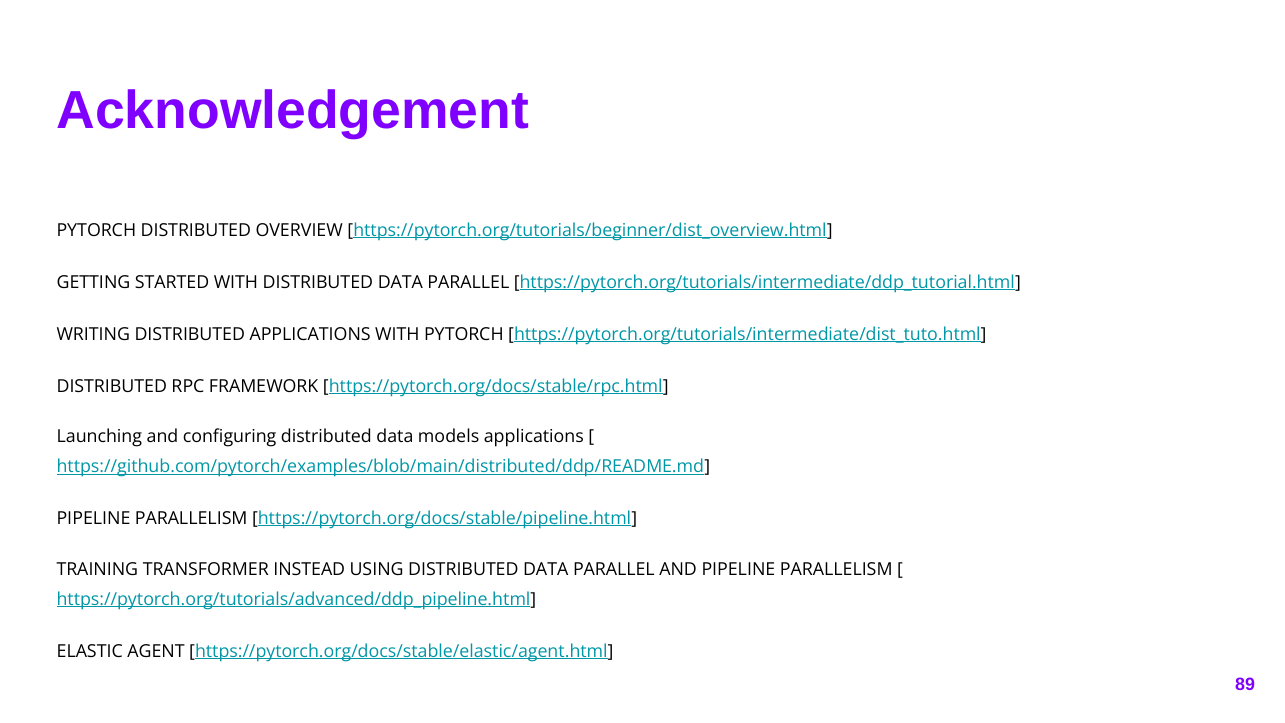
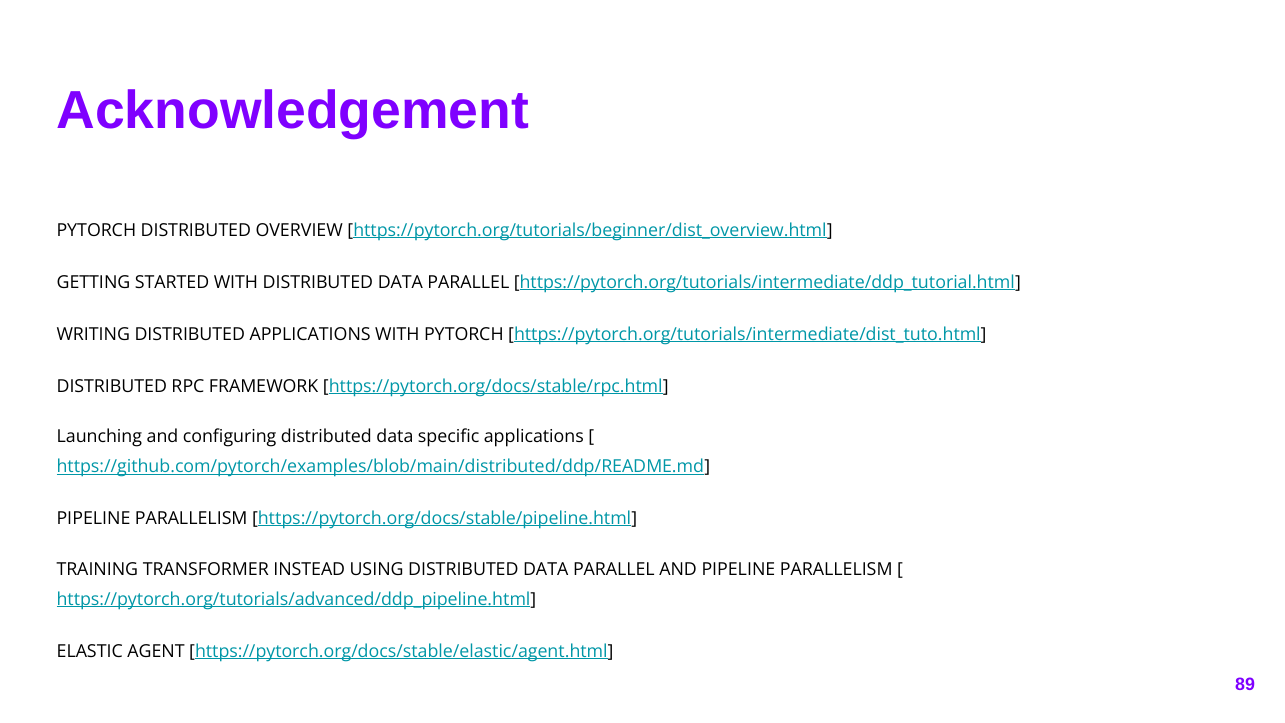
models: models -> specific
